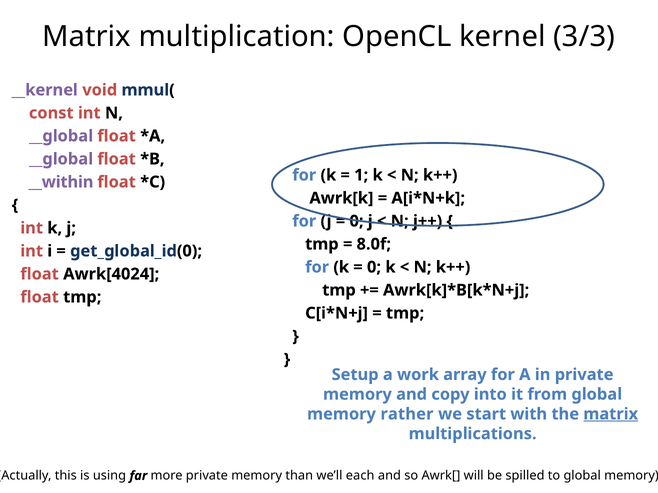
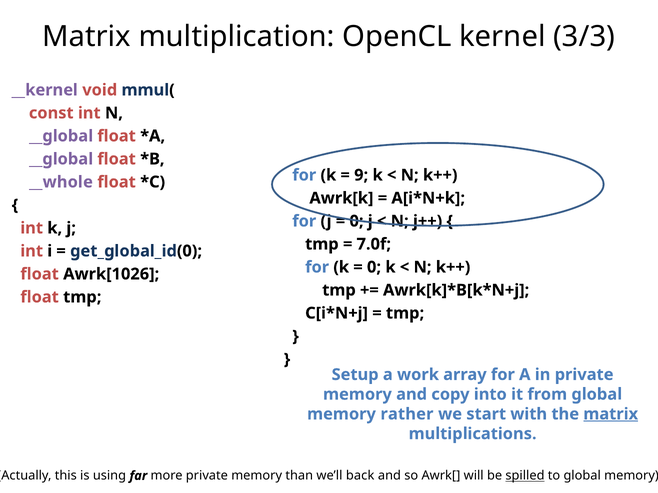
1: 1 -> 9
__within: __within -> __whole
8.0f: 8.0f -> 7.0f
Awrk[4024: Awrk[4024 -> Awrk[1026
each: each -> back
spilled underline: none -> present
